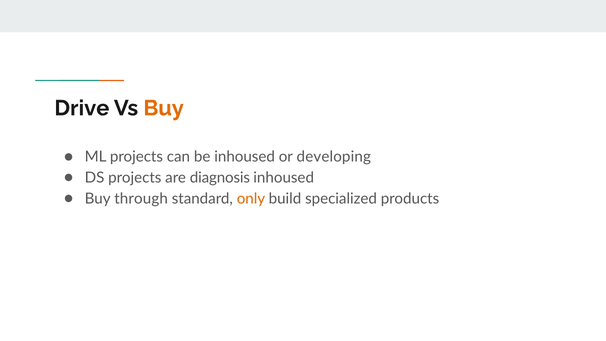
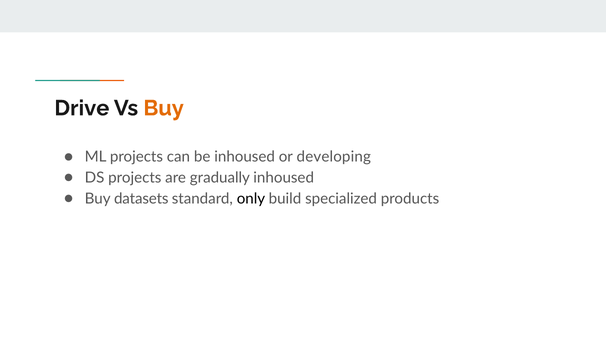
diagnosis: diagnosis -> gradually
through: through -> datasets
only colour: orange -> black
